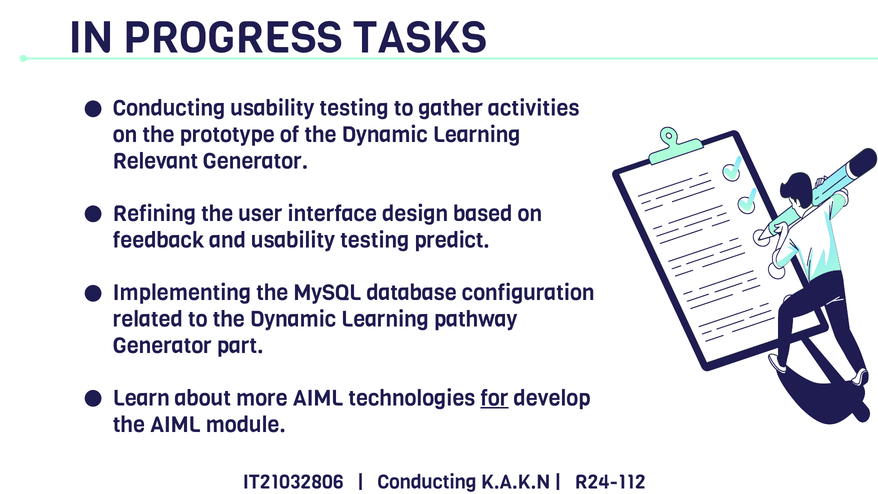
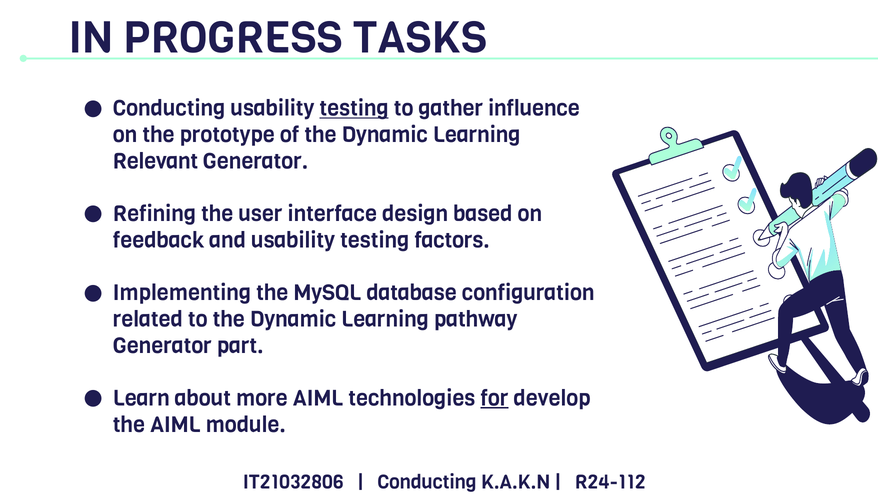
testing at (354, 109) underline: none -> present
activities: activities -> influence
predict: predict -> factors
